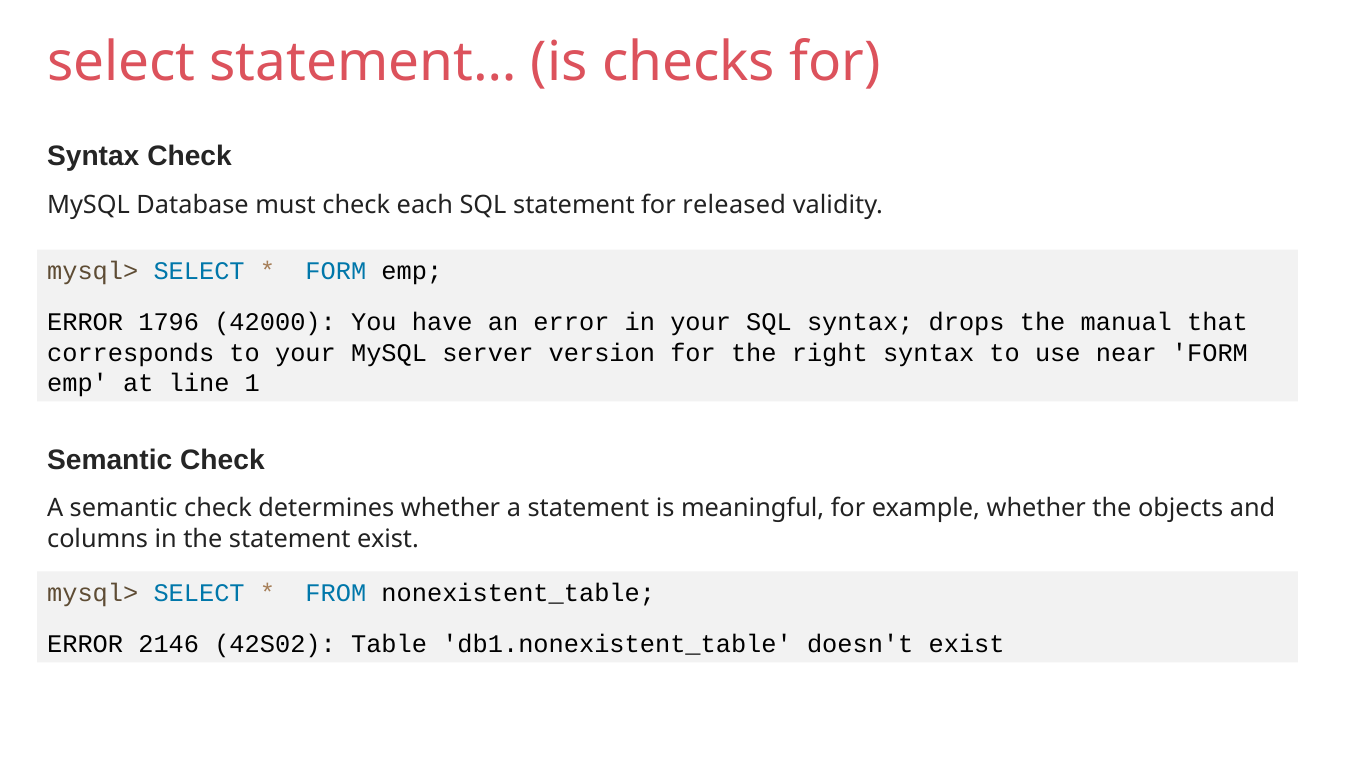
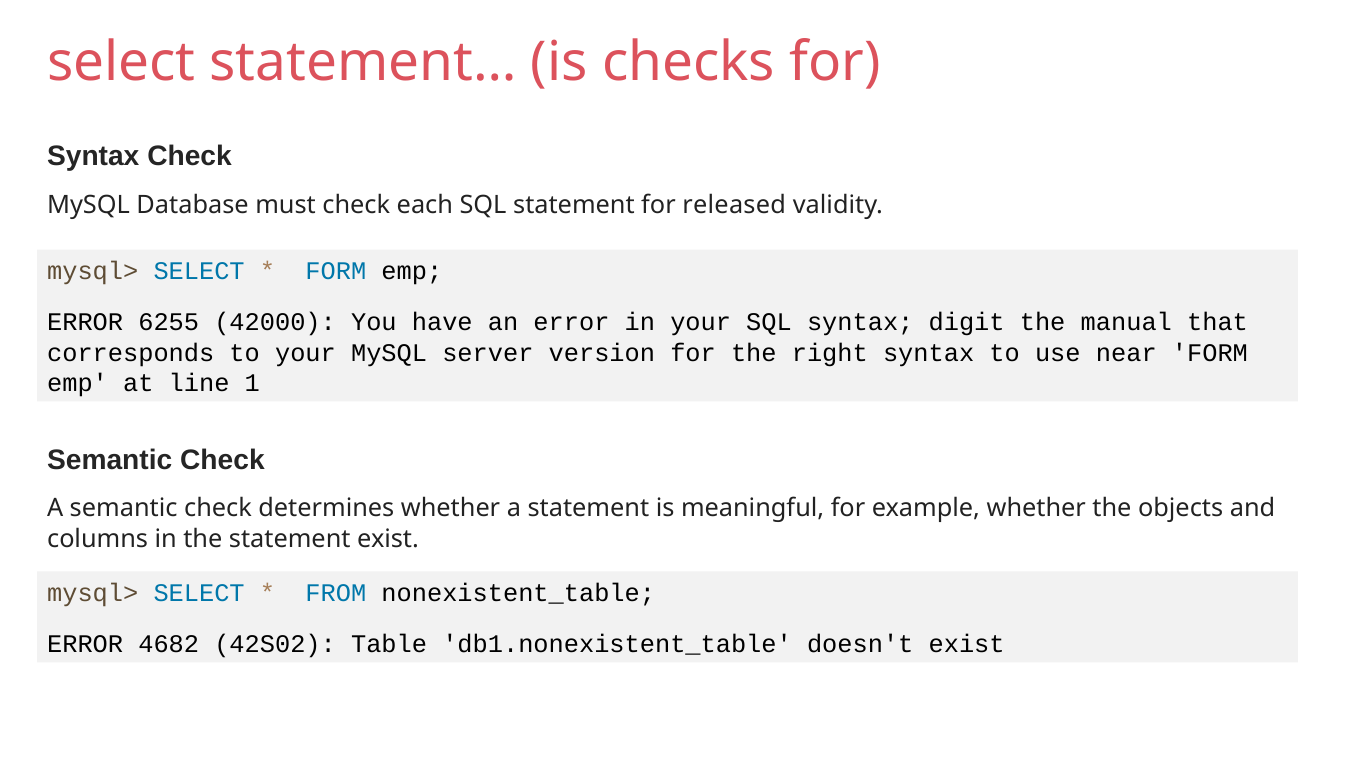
1796: 1796 -> 6255
drops: drops -> digit
2146: 2146 -> 4682
